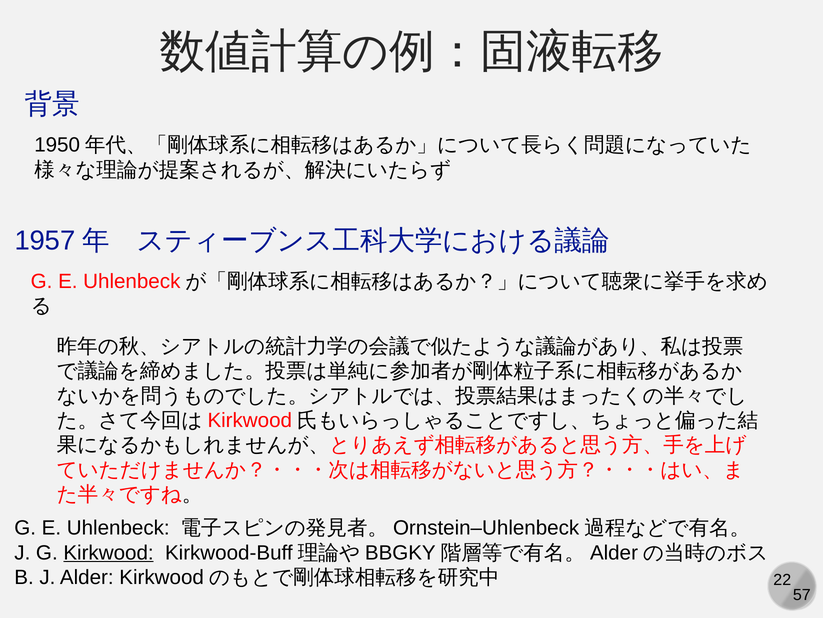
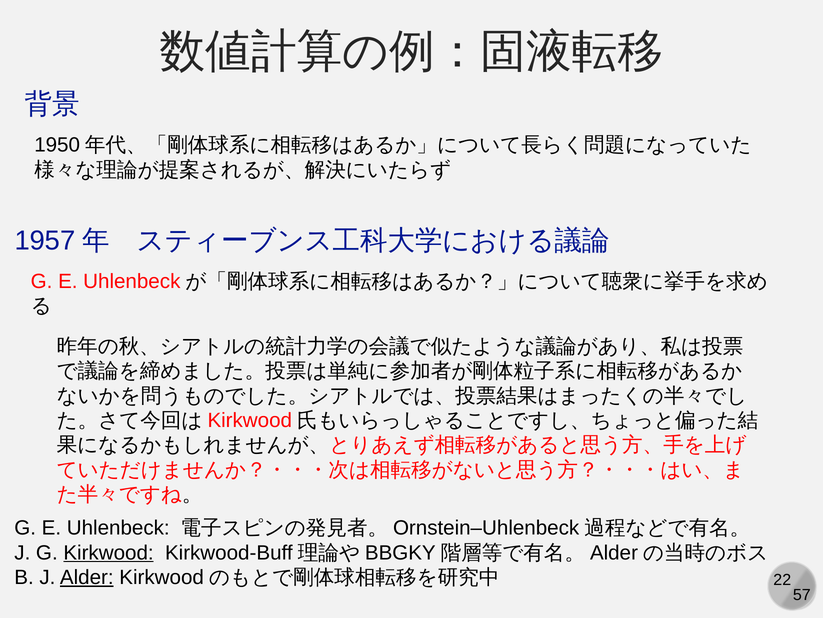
Alder underline: none -> present
